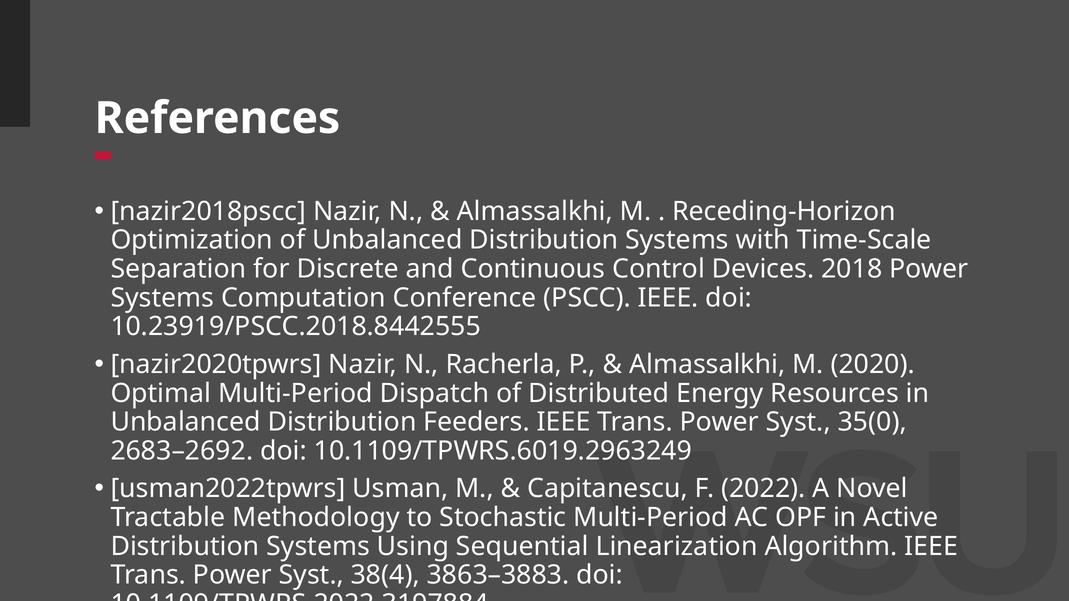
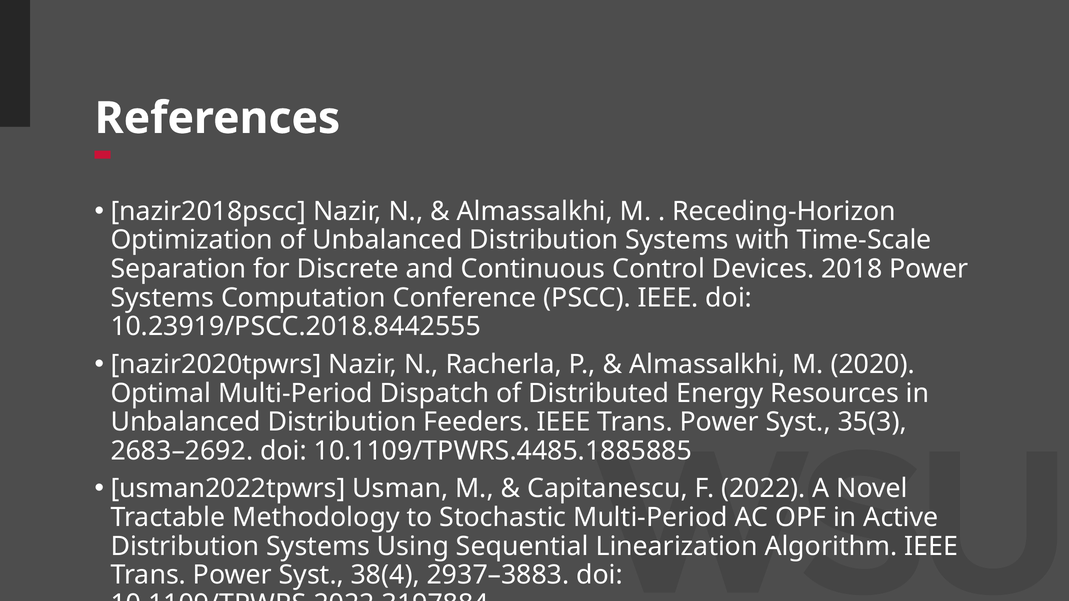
35(0: 35(0 -> 35(3
10.1109/TPWRS.6019.2963249: 10.1109/TPWRS.6019.2963249 -> 10.1109/TPWRS.4485.1885885
3863–3883: 3863–3883 -> 2937–3883
